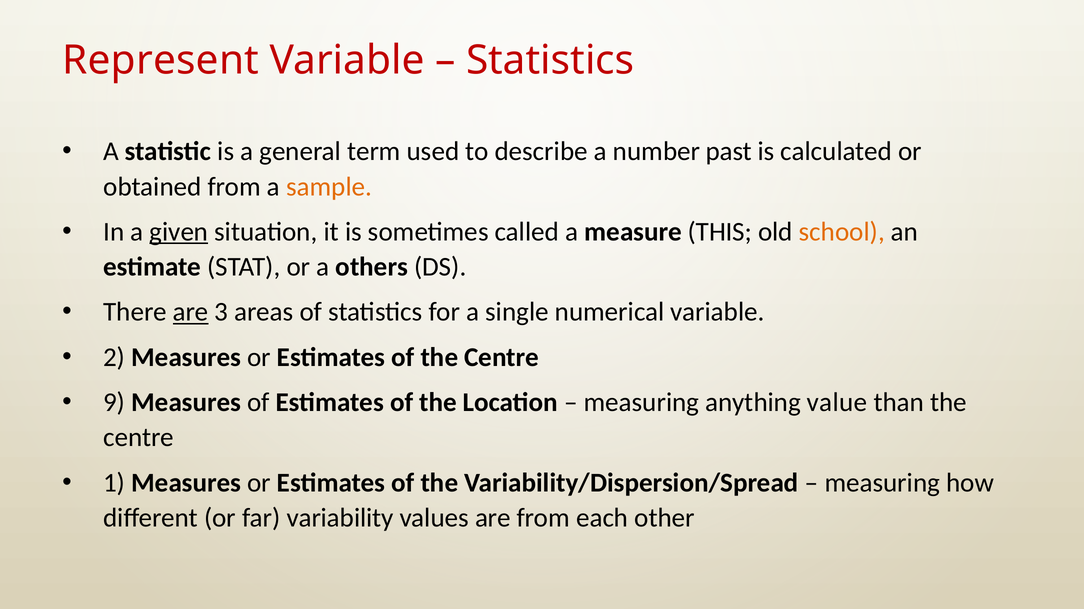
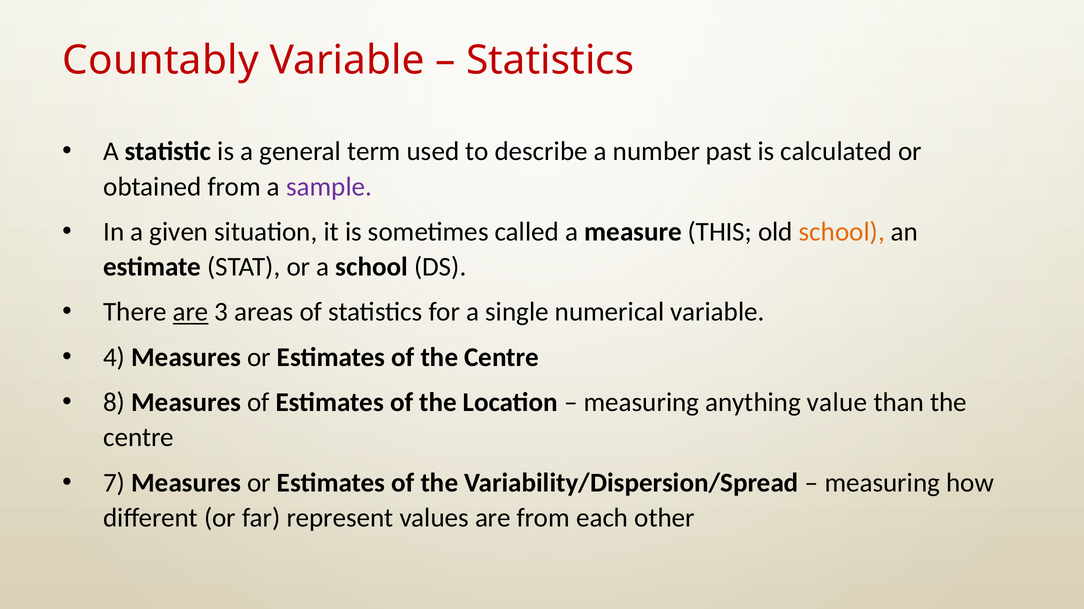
Represent: Represent -> Countably
sample colour: orange -> purple
given underline: present -> none
a others: others -> school
2: 2 -> 4
9: 9 -> 8
1: 1 -> 7
variability: variability -> represent
